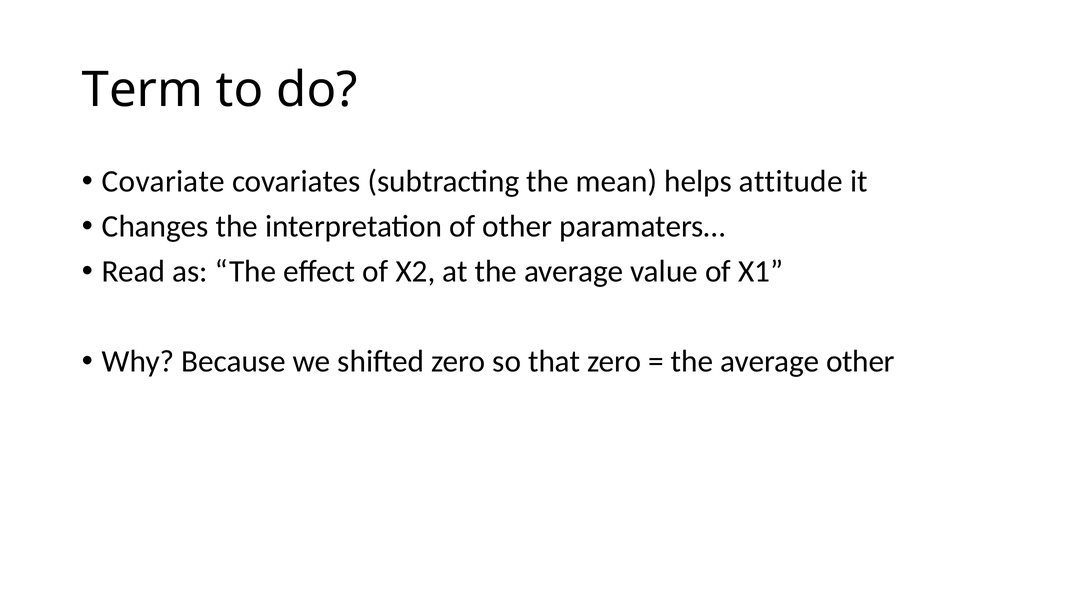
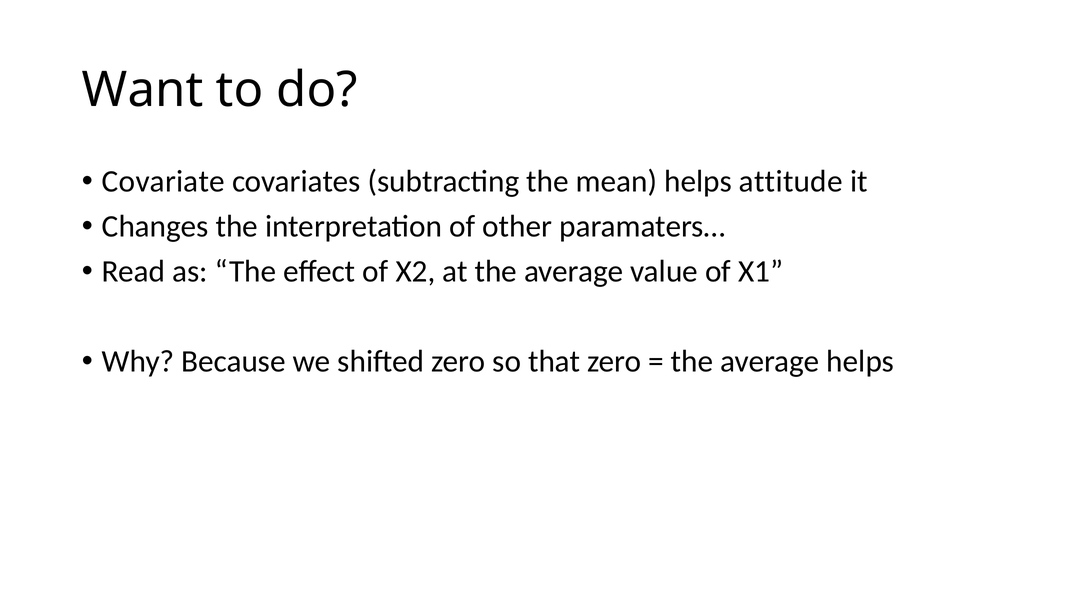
Term: Term -> Want
average other: other -> helps
